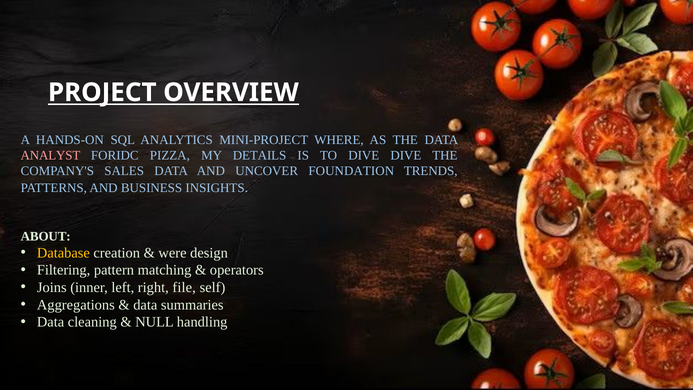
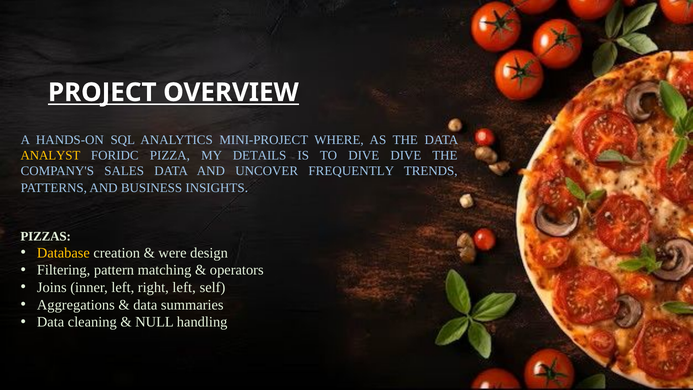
ANALYST colour: pink -> yellow
FOUNDATION: FOUNDATION -> FREQUENTLY
ABOUT: ABOUT -> PIZZAS
right file: file -> left
